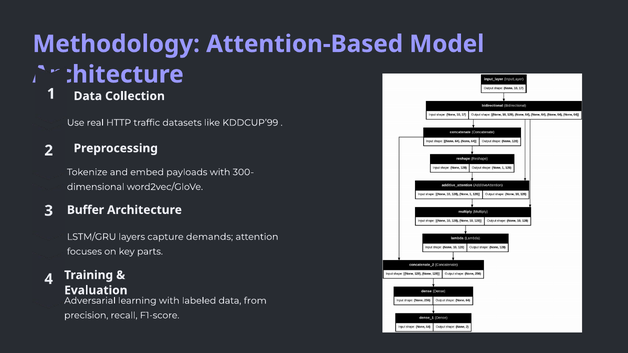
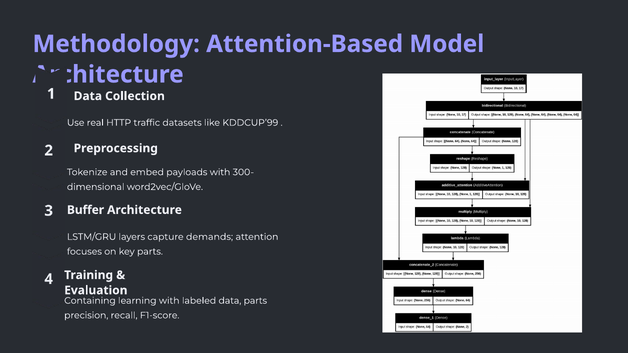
Adversarial: Adversarial -> Containing
data from: from -> parts
